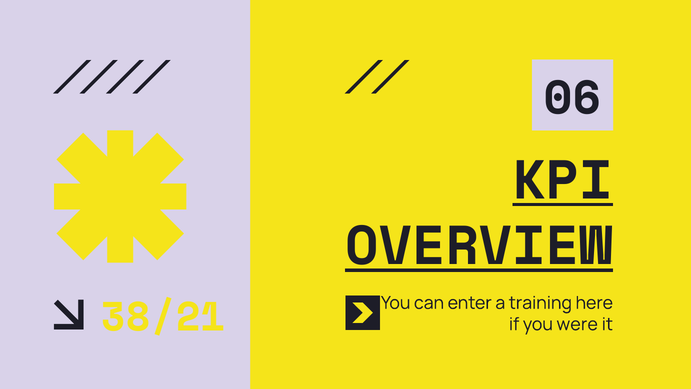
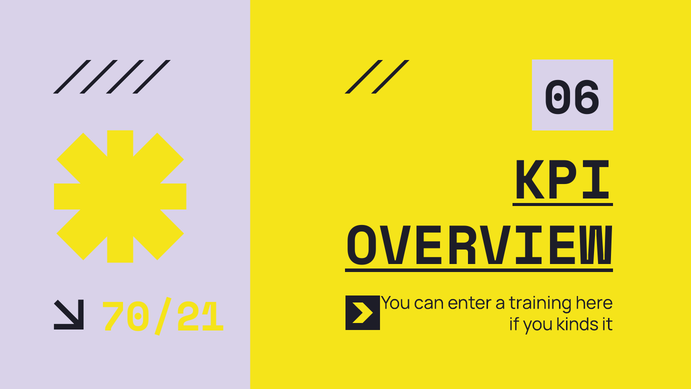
38/21: 38/21 -> 70/21
were: were -> kinds
